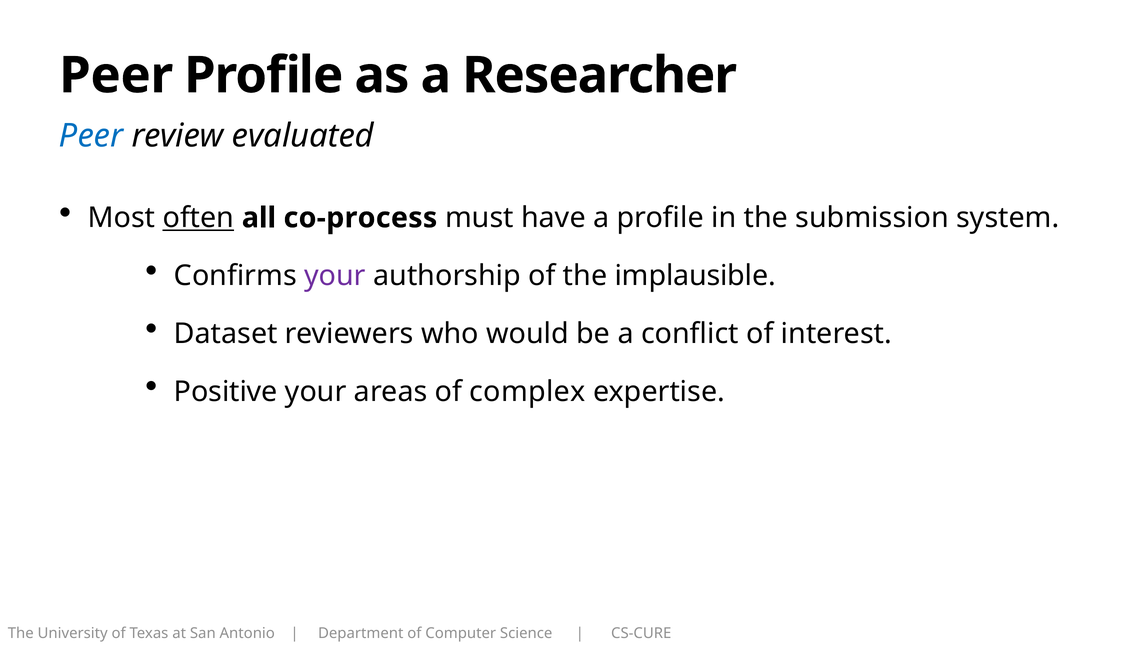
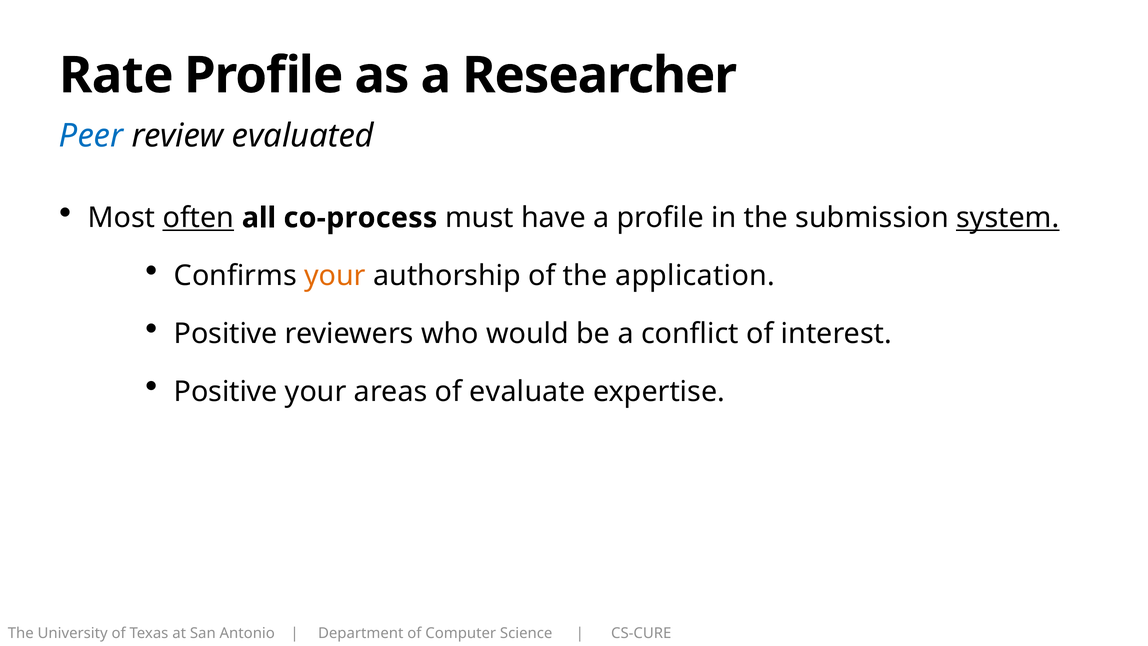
Peer at (116, 75): Peer -> Rate
system underline: none -> present
your at (335, 276) colour: purple -> orange
implausible: implausible -> application
Dataset at (226, 334): Dataset -> Positive
complex: complex -> evaluate
